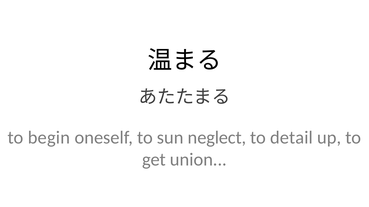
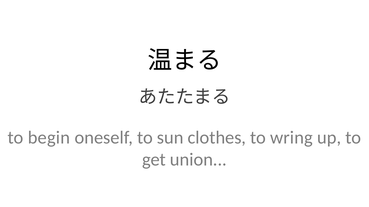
neglect: neglect -> clothes
detail: detail -> wring
